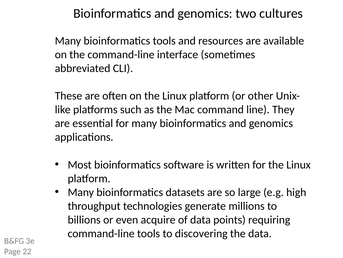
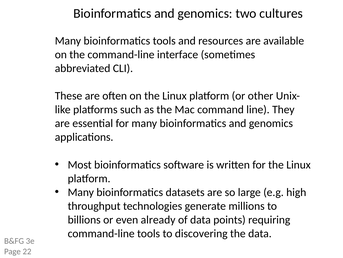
acquire: acquire -> already
